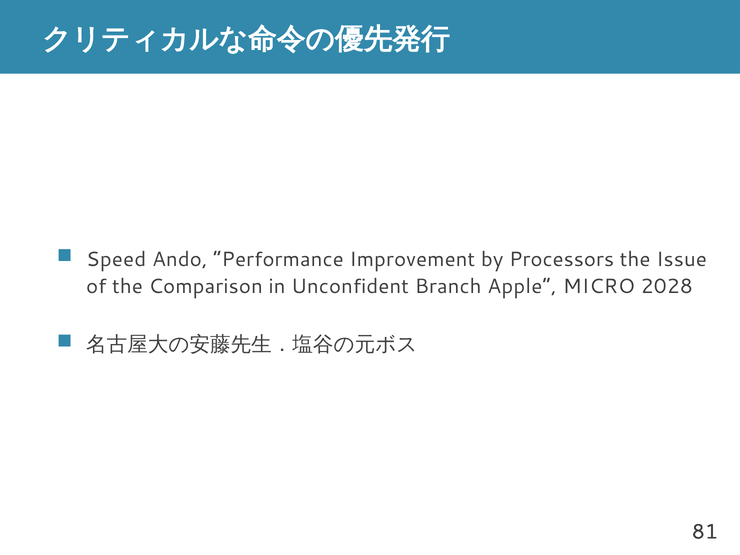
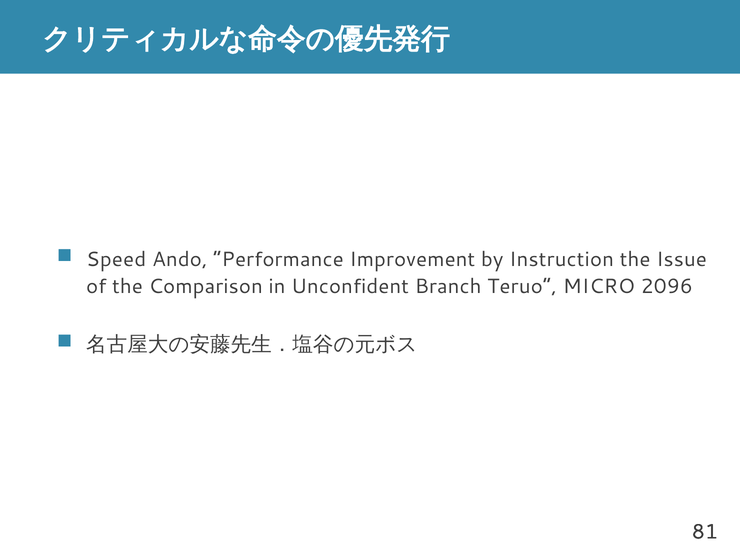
Processors: Processors -> Instruction
Apple: Apple -> Teruo
2028: 2028 -> 2096
